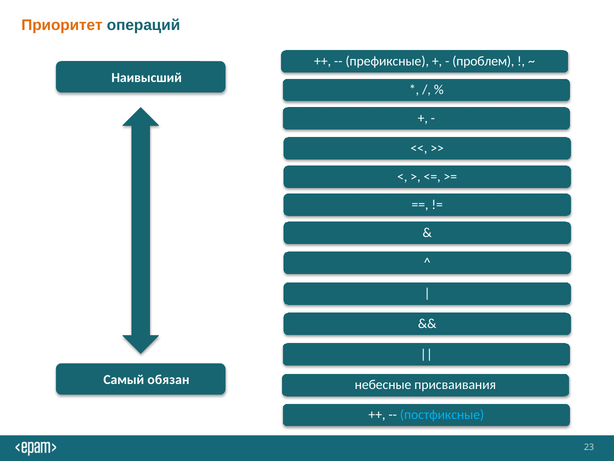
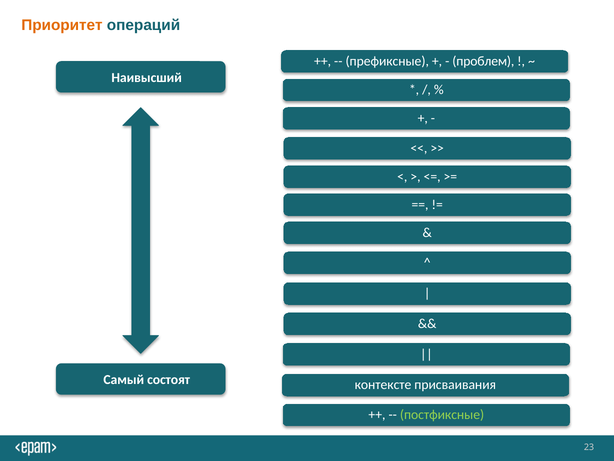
обязан: обязан -> состоят
небесные: небесные -> контексте
постфиксные colour: light blue -> light green
